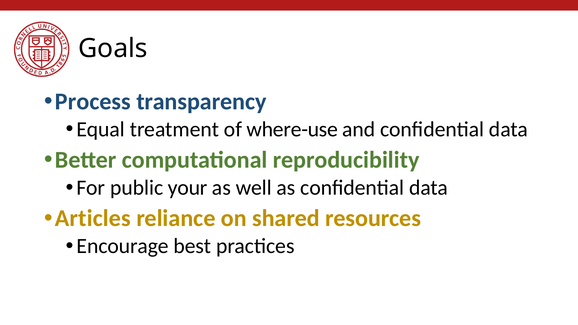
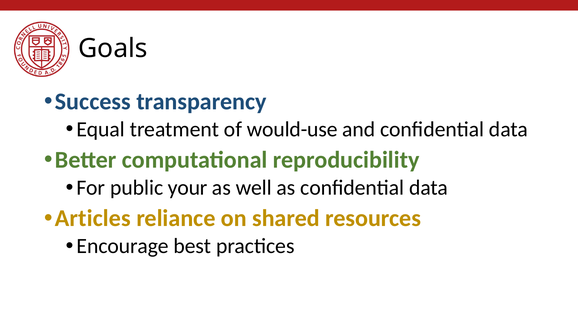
Process: Process -> Success
where-use: where-use -> would-use
